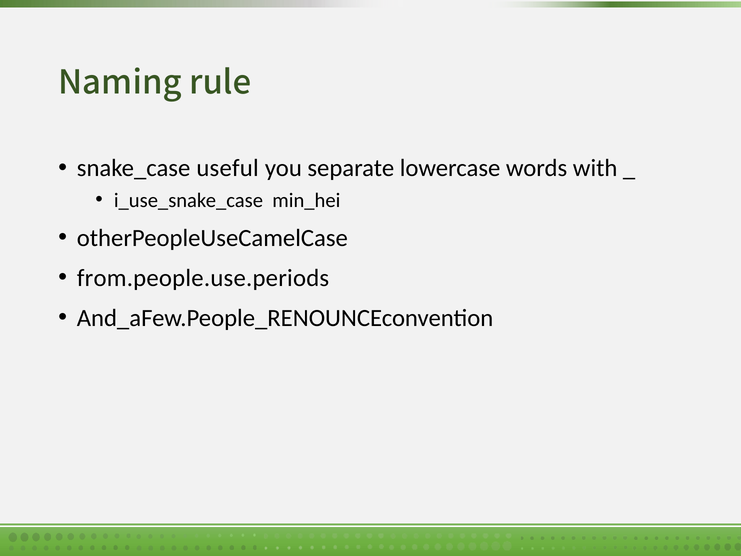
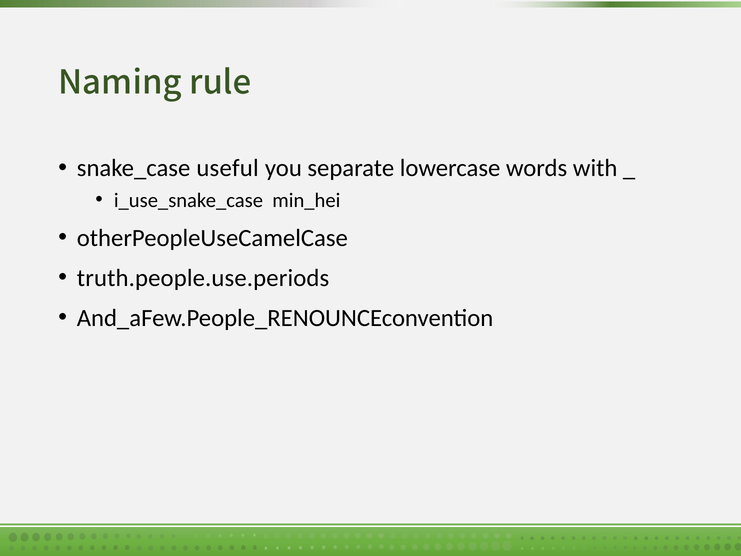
from.people.use.periods: from.people.use.periods -> truth.people.use.periods
